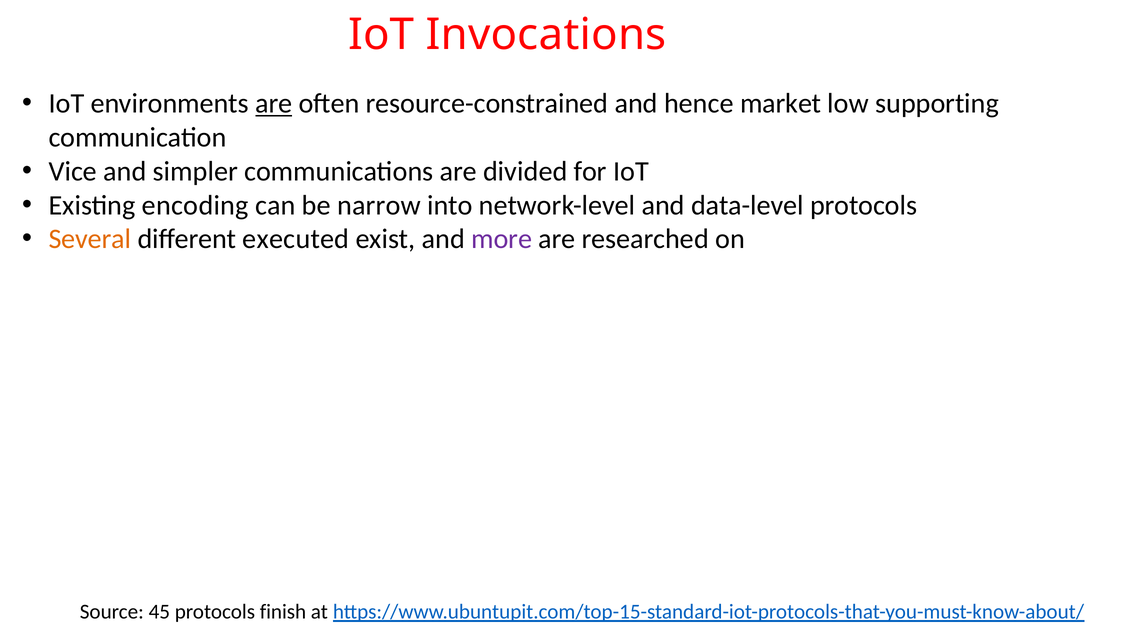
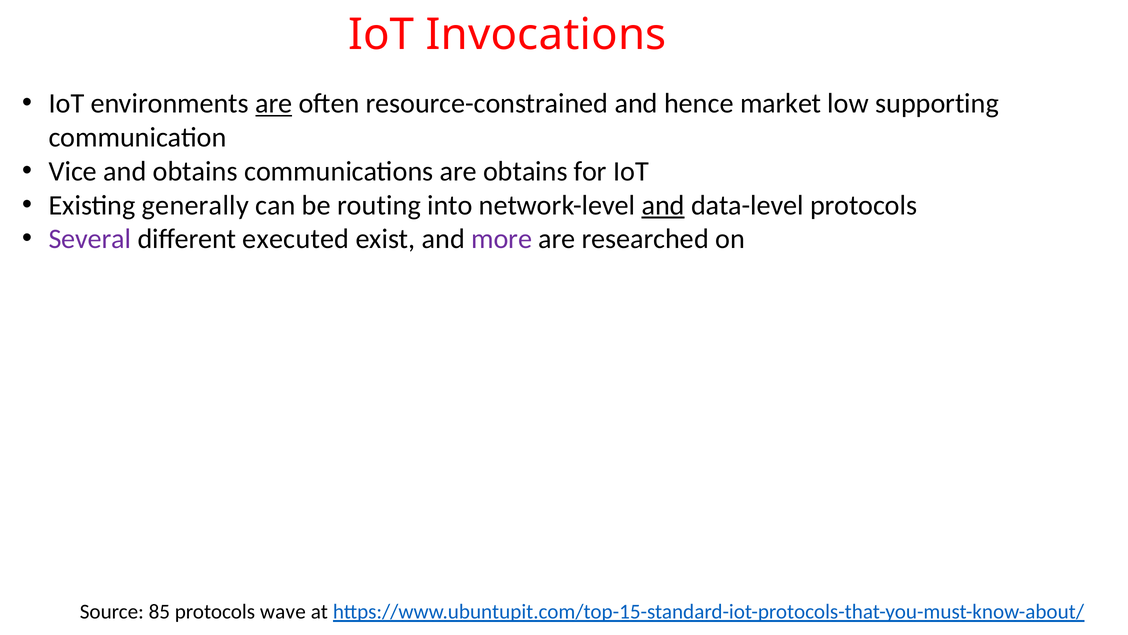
and simpler: simpler -> obtains
are divided: divided -> obtains
encoding: encoding -> generally
narrow: narrow -> routing
and at (663, 205) underline: none -> present
Several colour: orange -> purple
45: 45 -> 85
finish: finish -> wave
